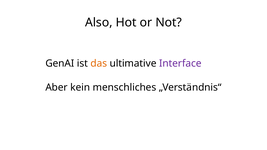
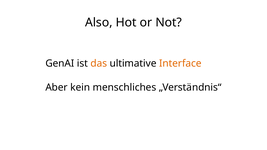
Interface colour: purple -> orange
